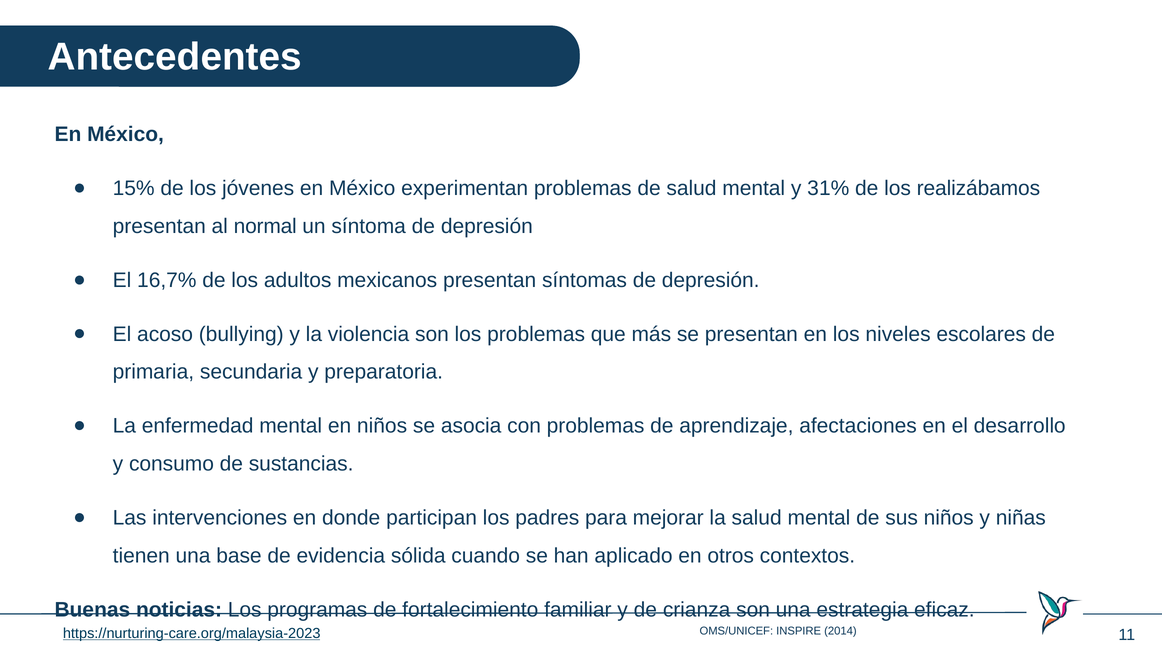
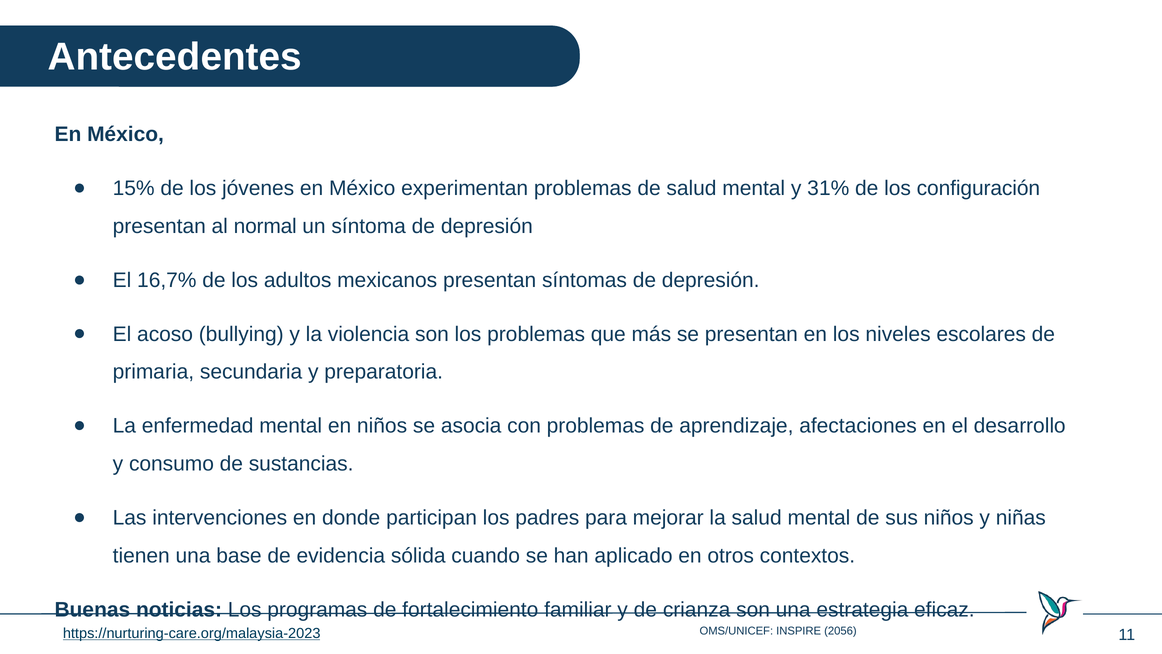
realizábamos: realizábamos -> configuración
2014: 2014 -> 2056
